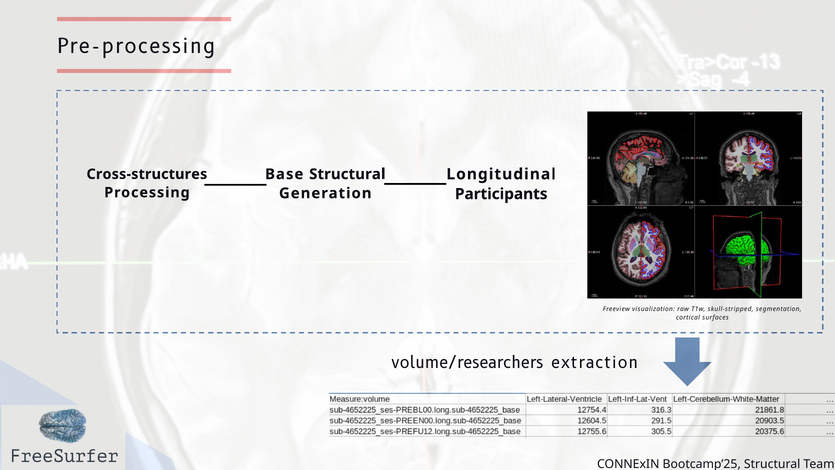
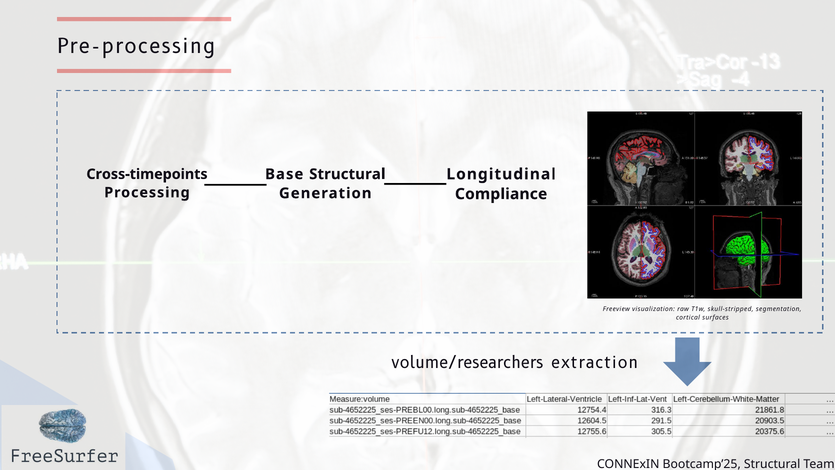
Cross-structures: Cross-structures -> Cross-timepoints
Participants: Participants -> Compliance
